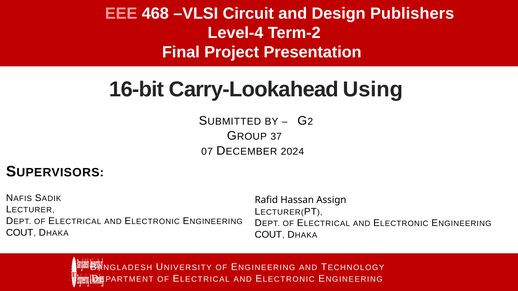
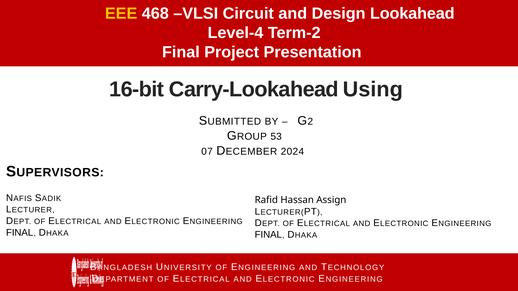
EEE at (121, 13) colour: pink -> yellow
Publishers: Publishers -> Lookahead
37: 37 -> 53
COUT at (20, 233): COUT -> FINAL
COUT at (268, 235): COUT -> FINAL
